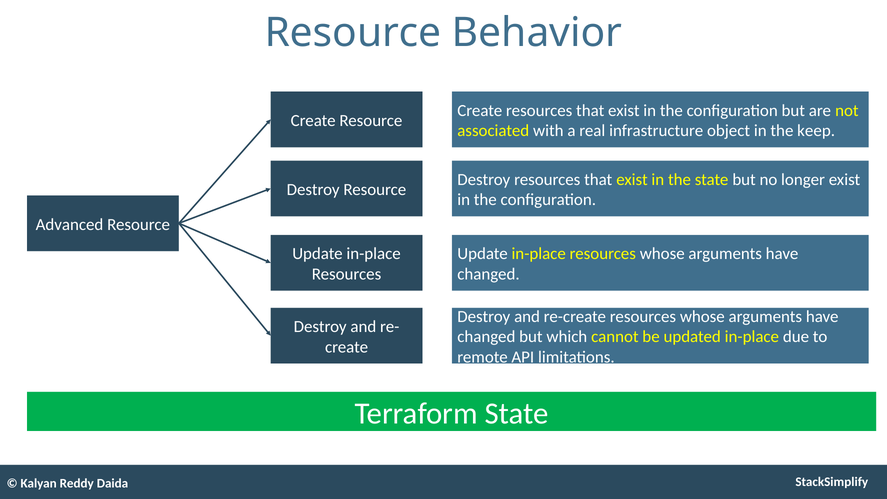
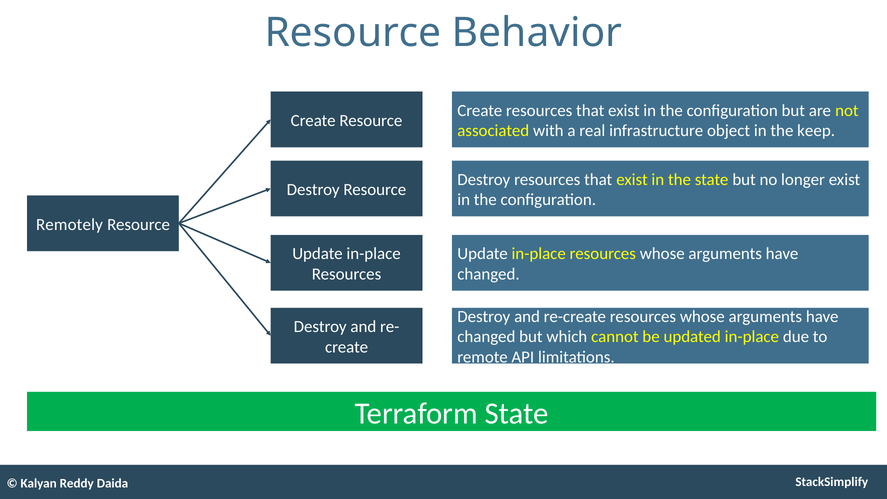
Advanced: Advanced -> Remotely
